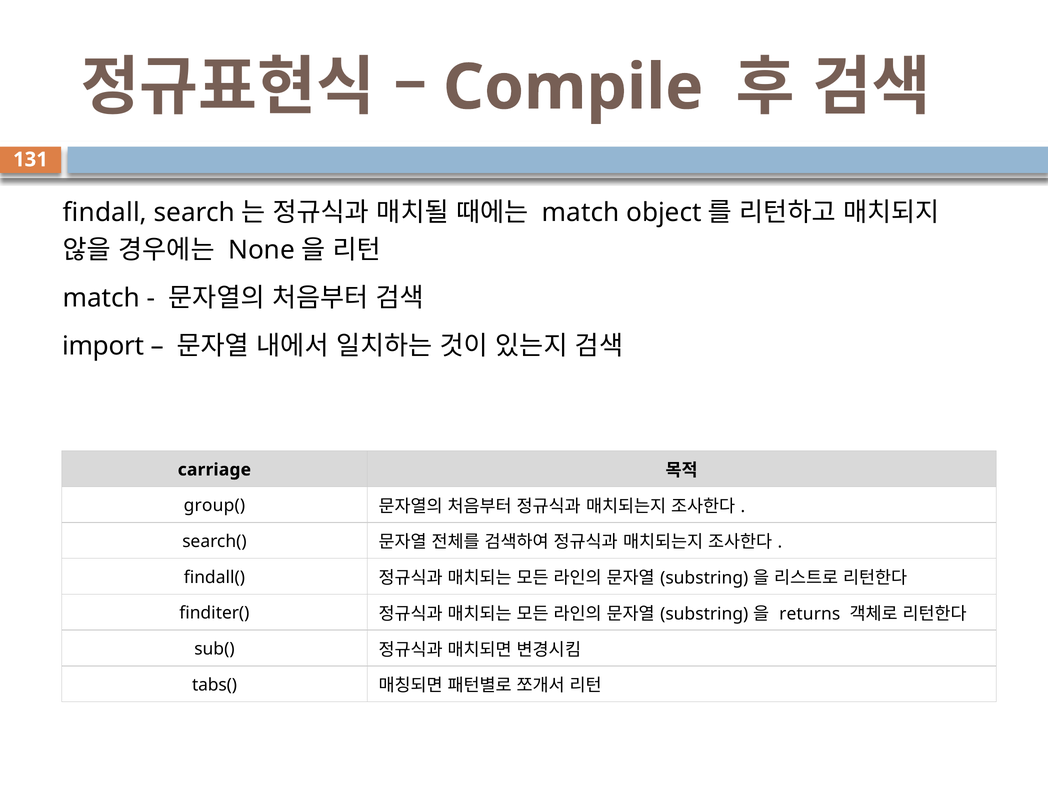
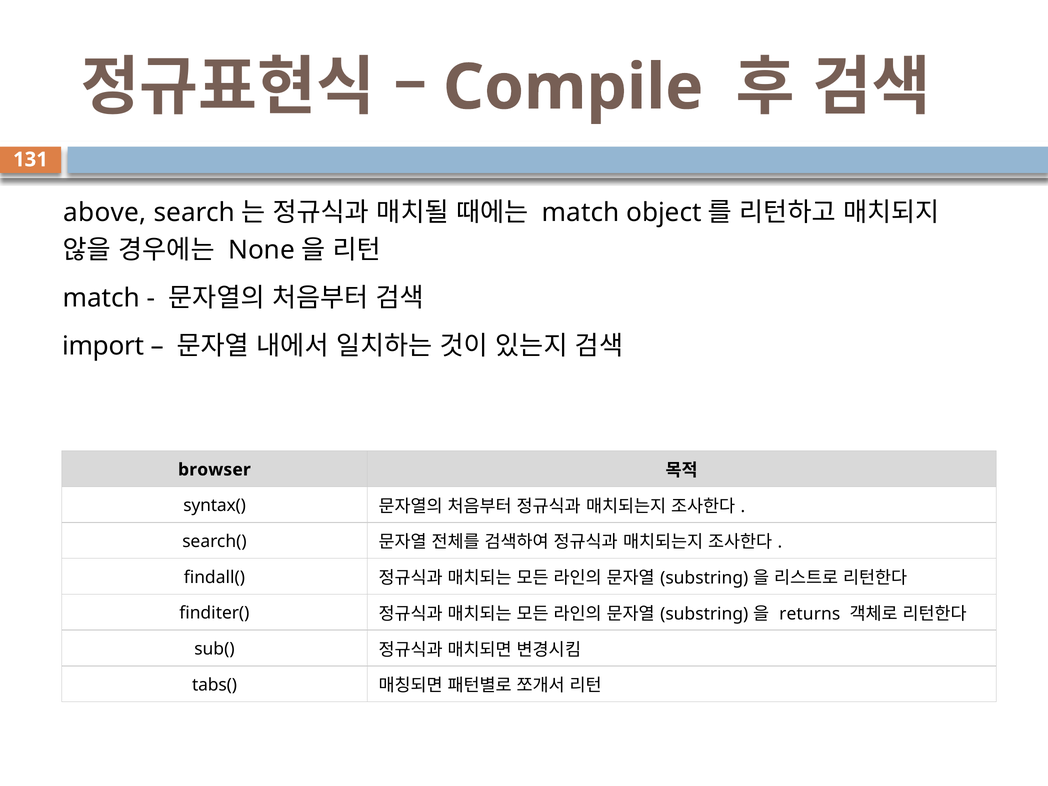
findall: findall -> above
carriage: carriage -> browser
group(: group( -> syntax(
